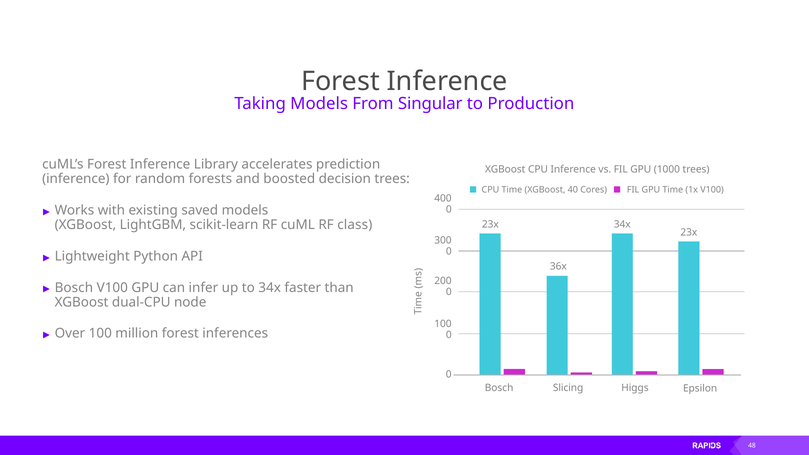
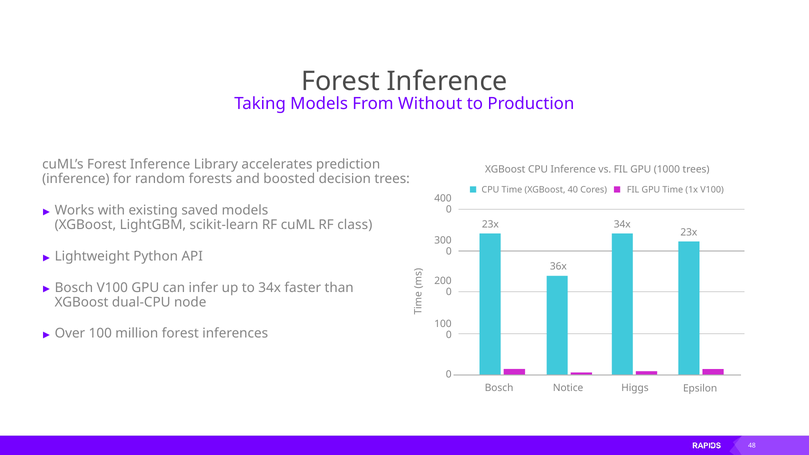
Singular: Singular -> Without
Slicing: Slicing -> Notice
